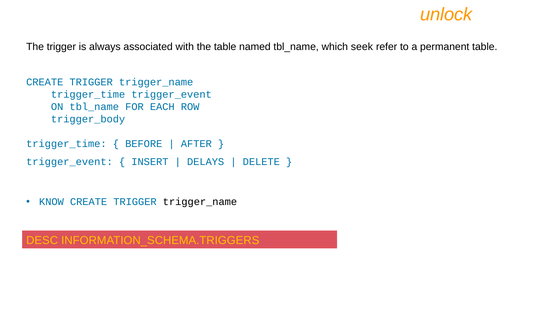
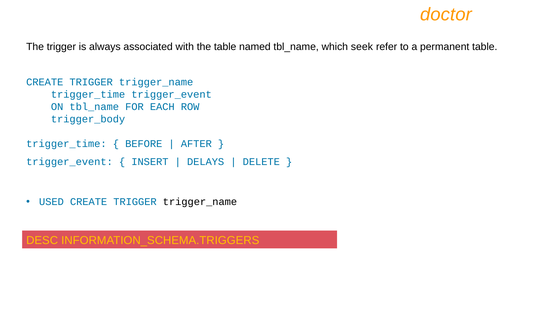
unlock: unlock -> doctor
KNOW: KNOW -> USED
